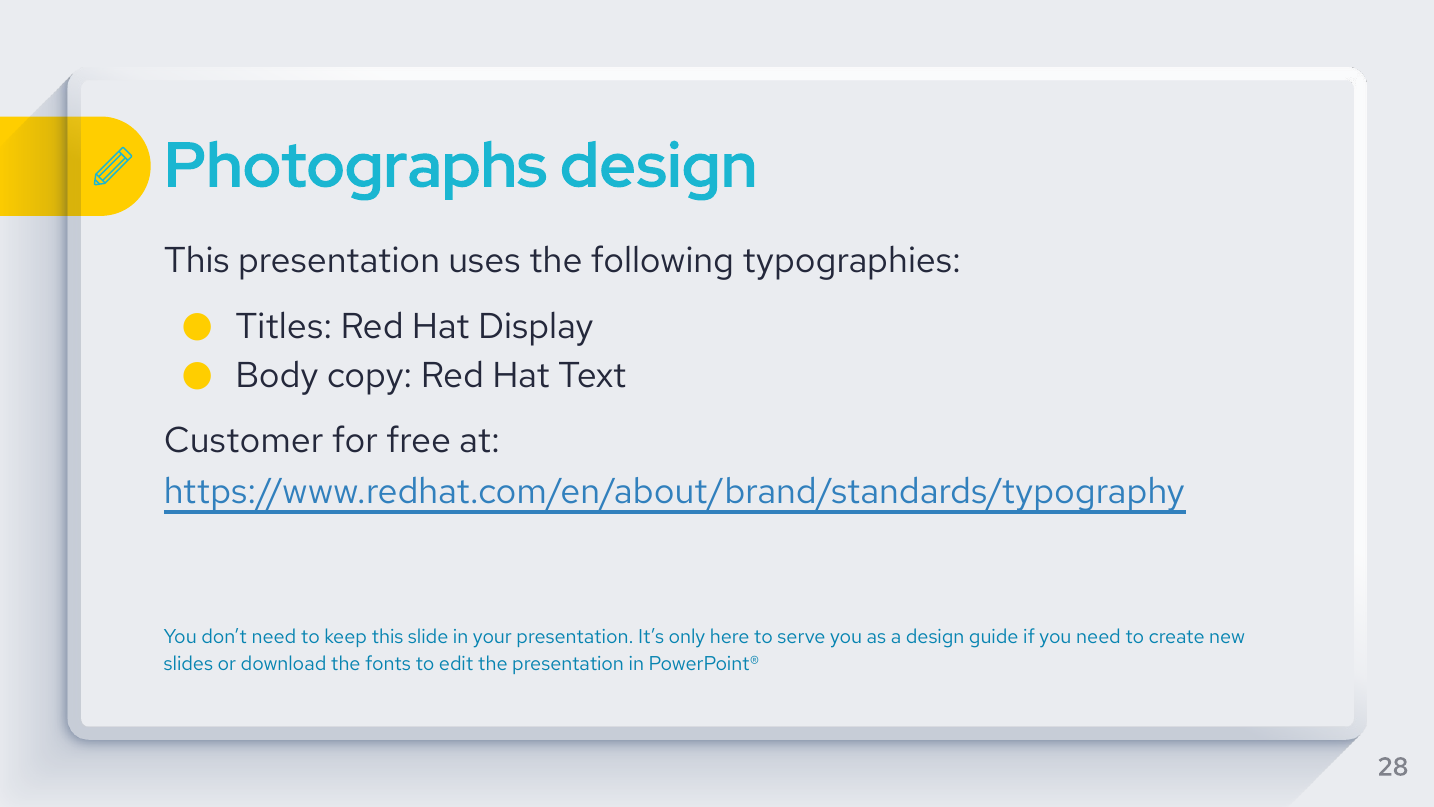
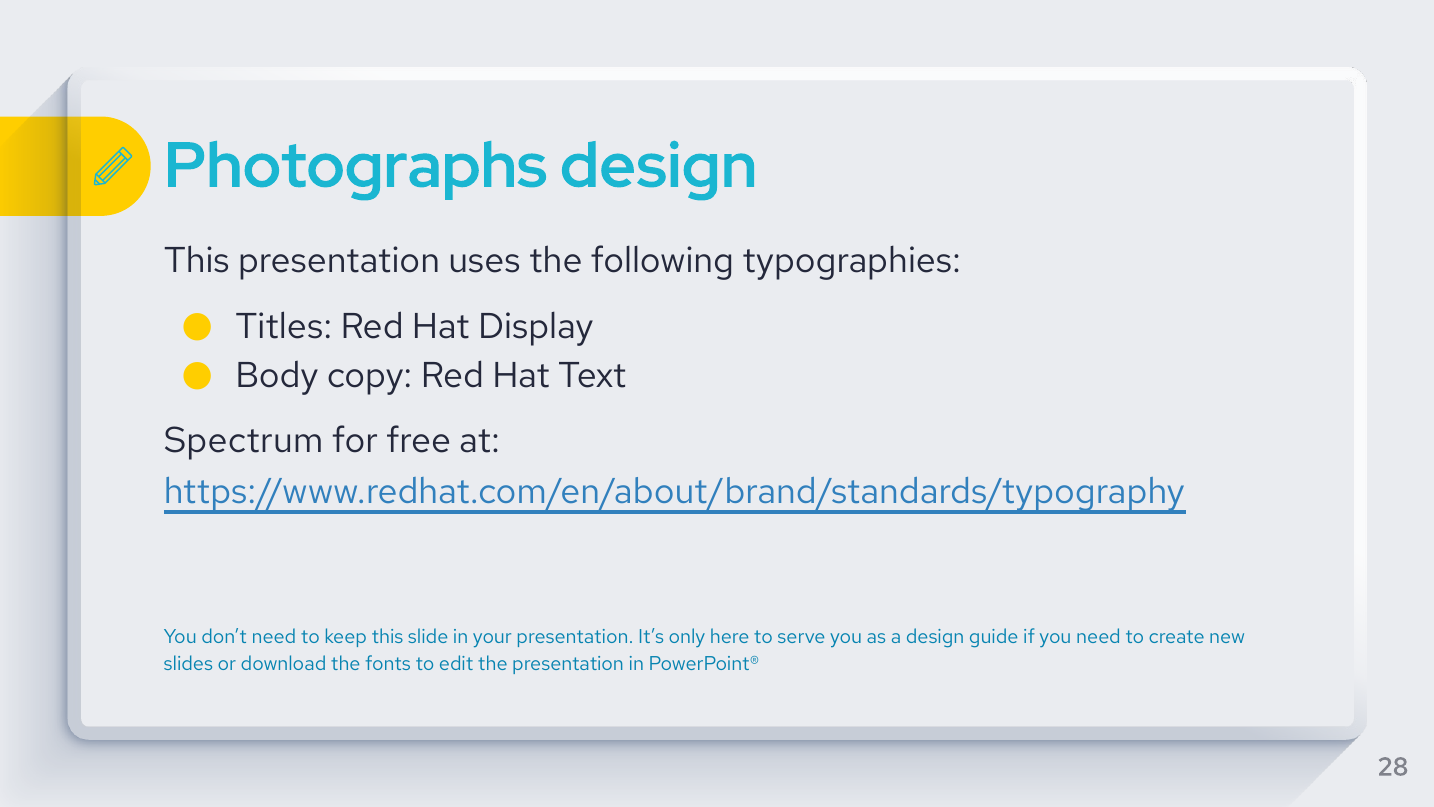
Customer: Customer -> Spectrum
